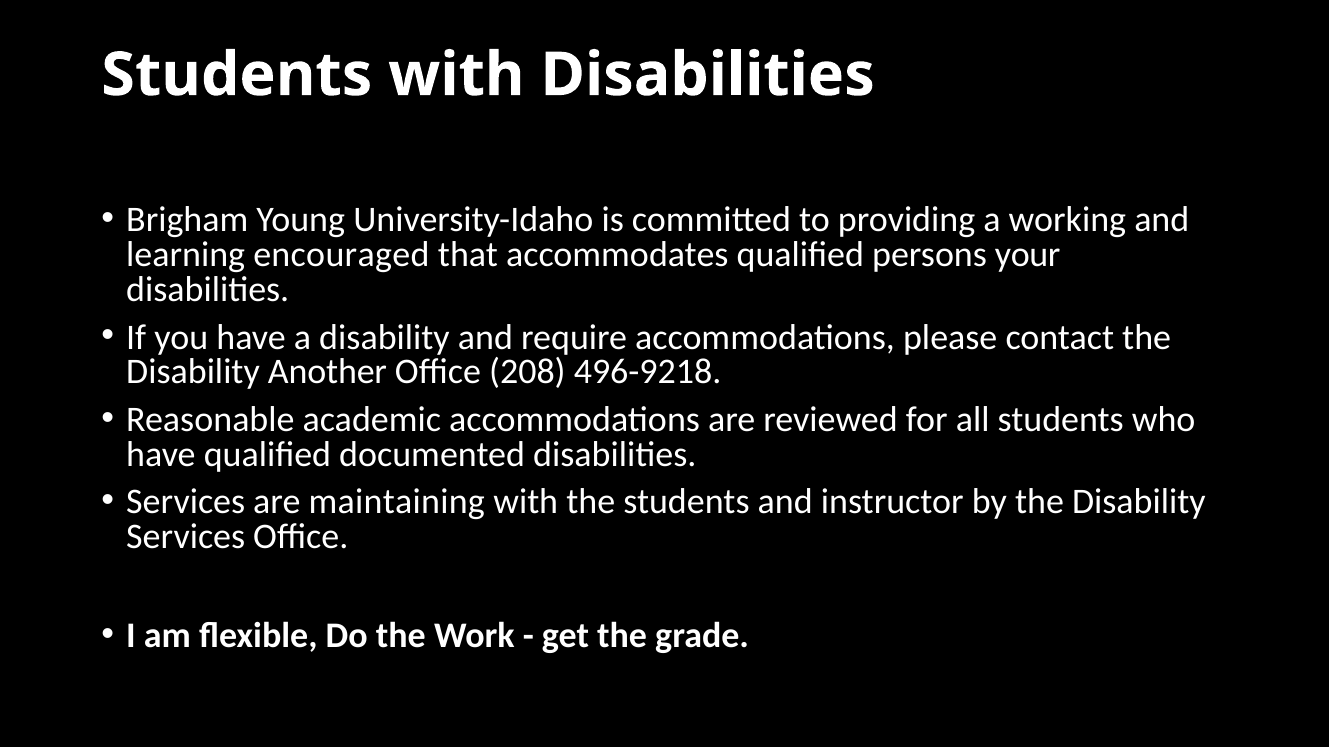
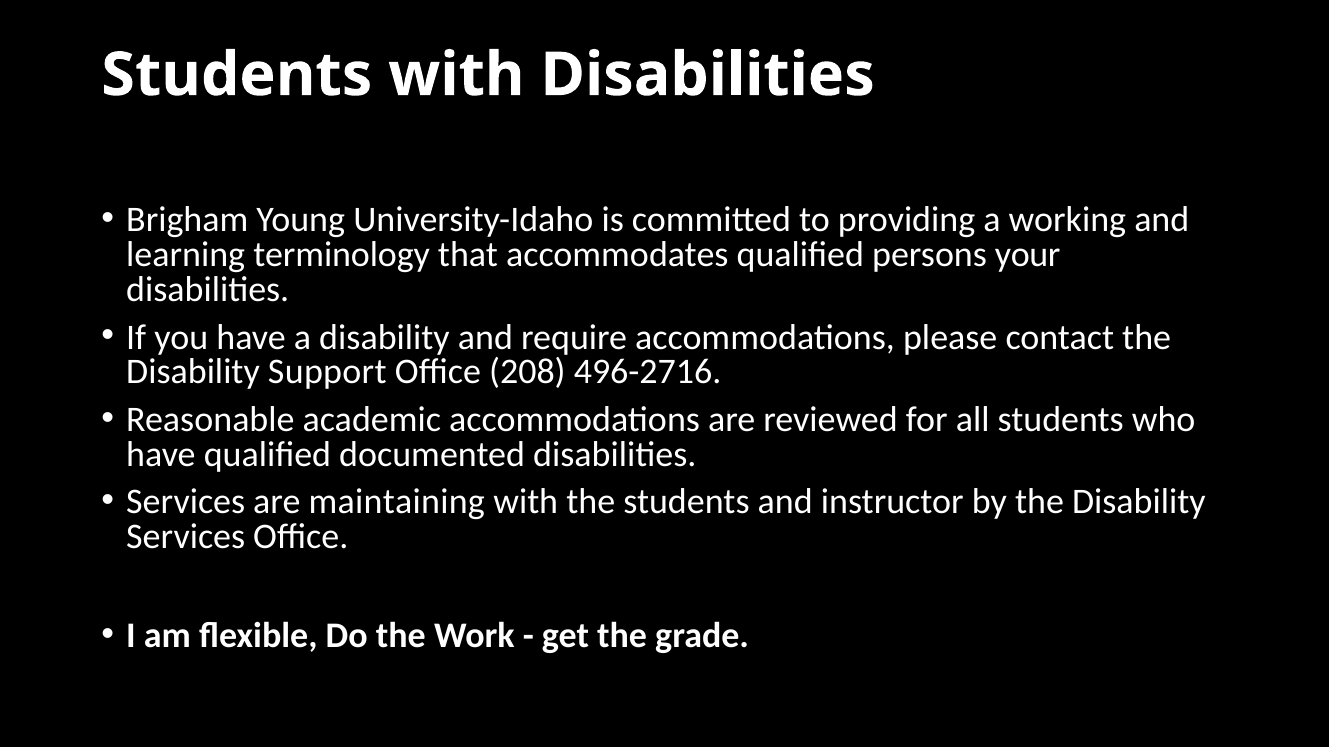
encouraged: encouraged -> terminology
Another: Another -> Support
496-9218: 496-9218 -> 496-2716
